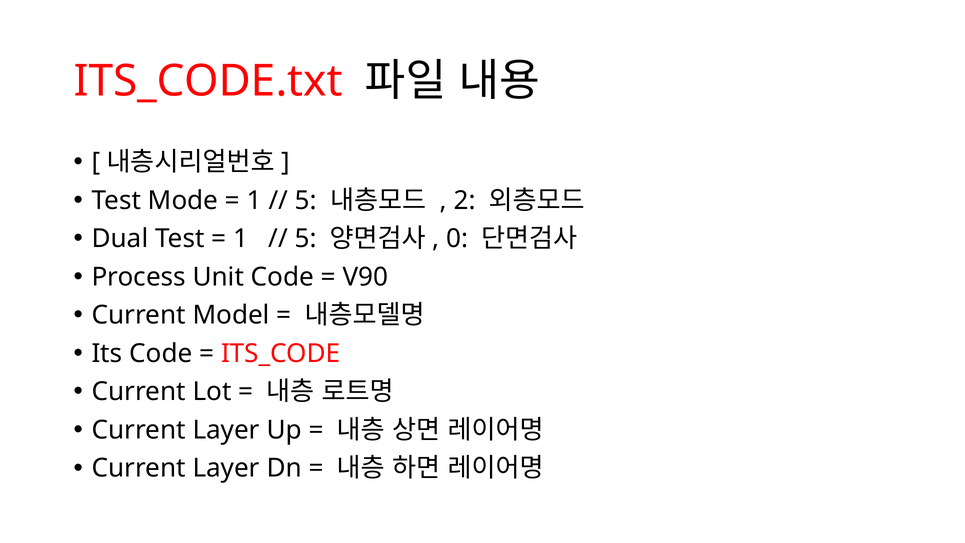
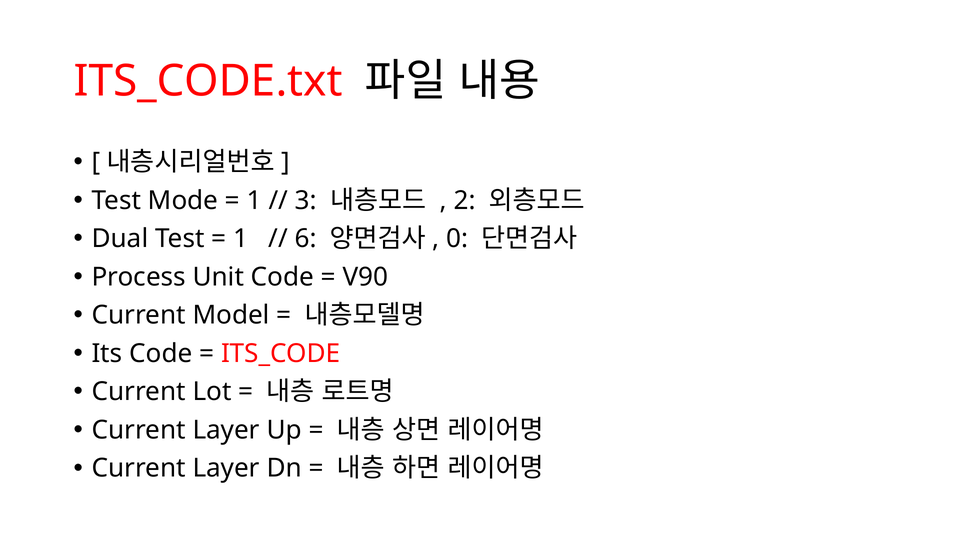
5 at (306, 200): 5 -> 3
5 at (306, 239): 5 -> 6
